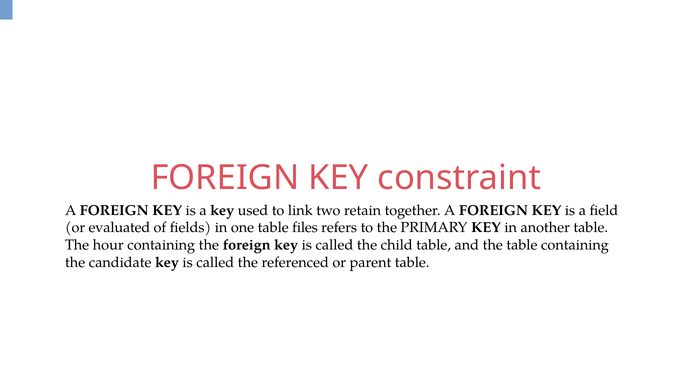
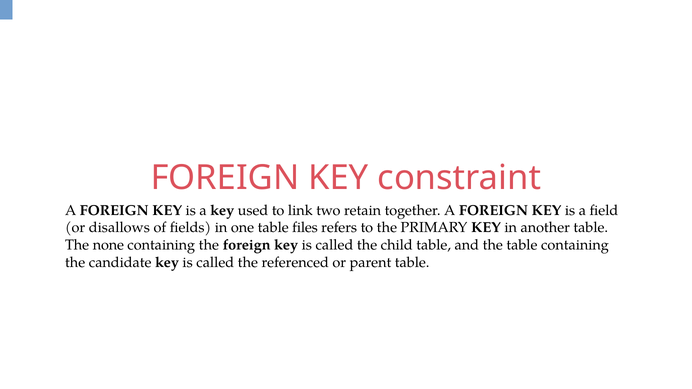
evaluated: evaluated -> disallows
hour: hour -> none
